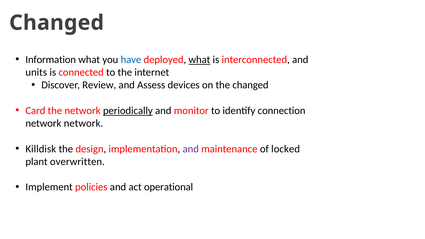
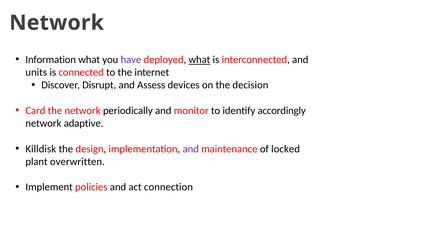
Changed at (57, 23): Changed -> Network
have colour: blue -> purple
Review: Review -> Disrupt
the changed: changed -> decision
periodically underline: present -> none
connection: connection -> accordingly
network network: network -> adaptive
operational: operational -> connection
